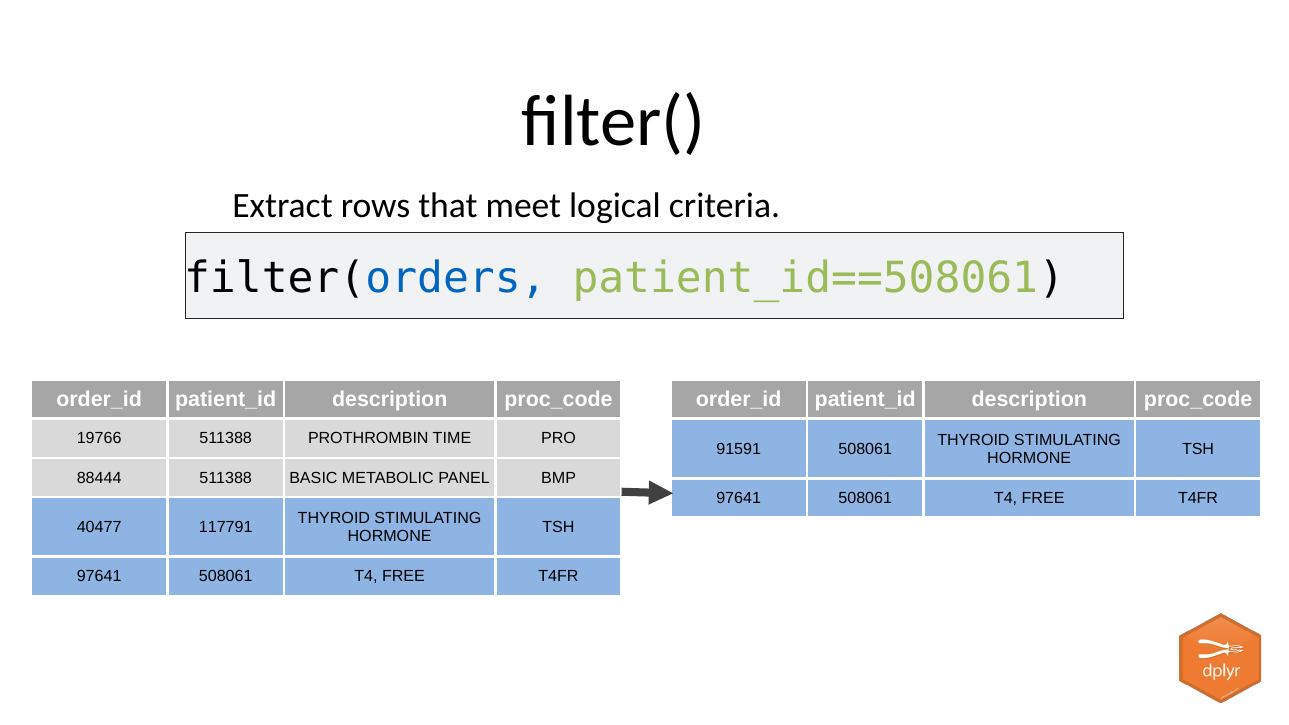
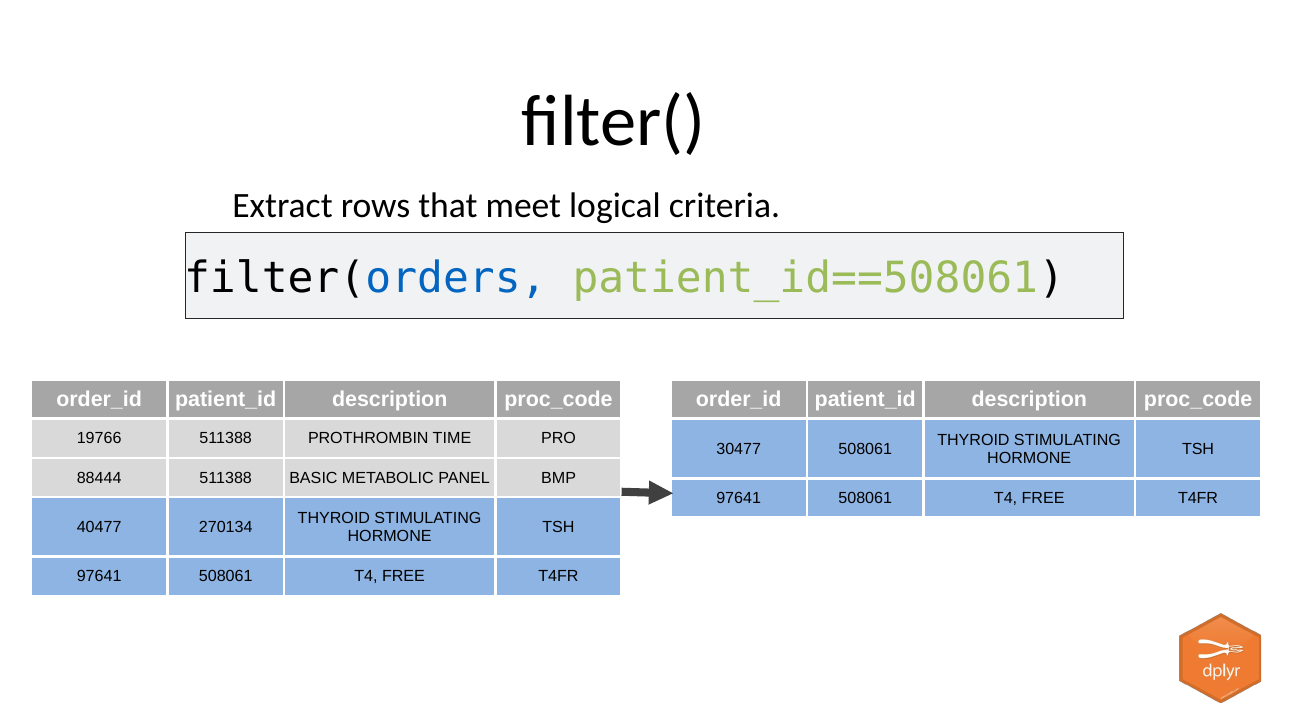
91591: 91591 -> 30477
117791: 117791 -> 270134
